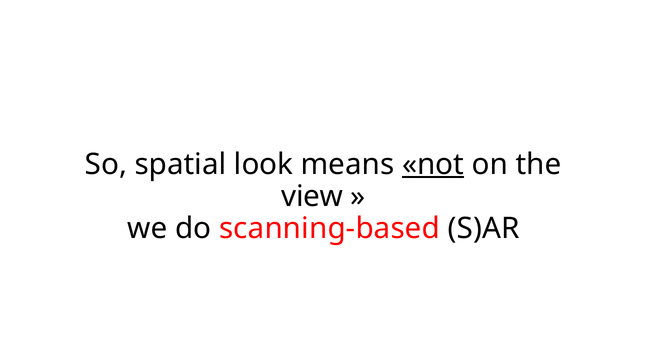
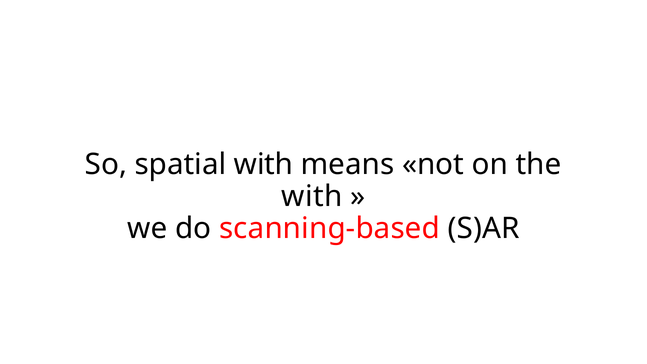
spatial look: look -> with
not underline: present -> none
view at (312, 196): view -> with
